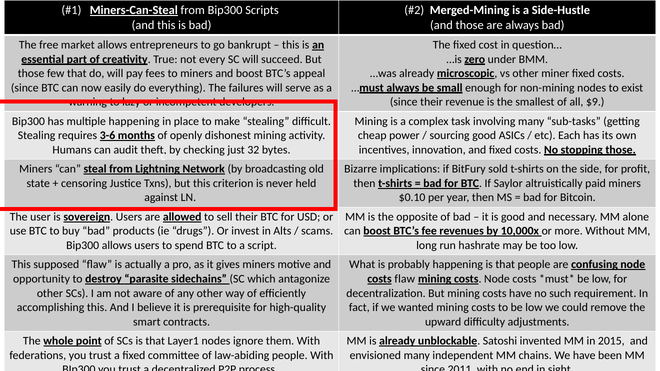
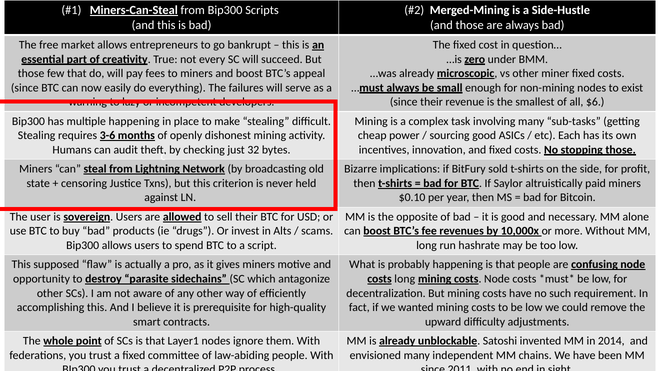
$9: $9 -> $6
costs flaw: flaw -> long
2015: 2015 -> 2014
